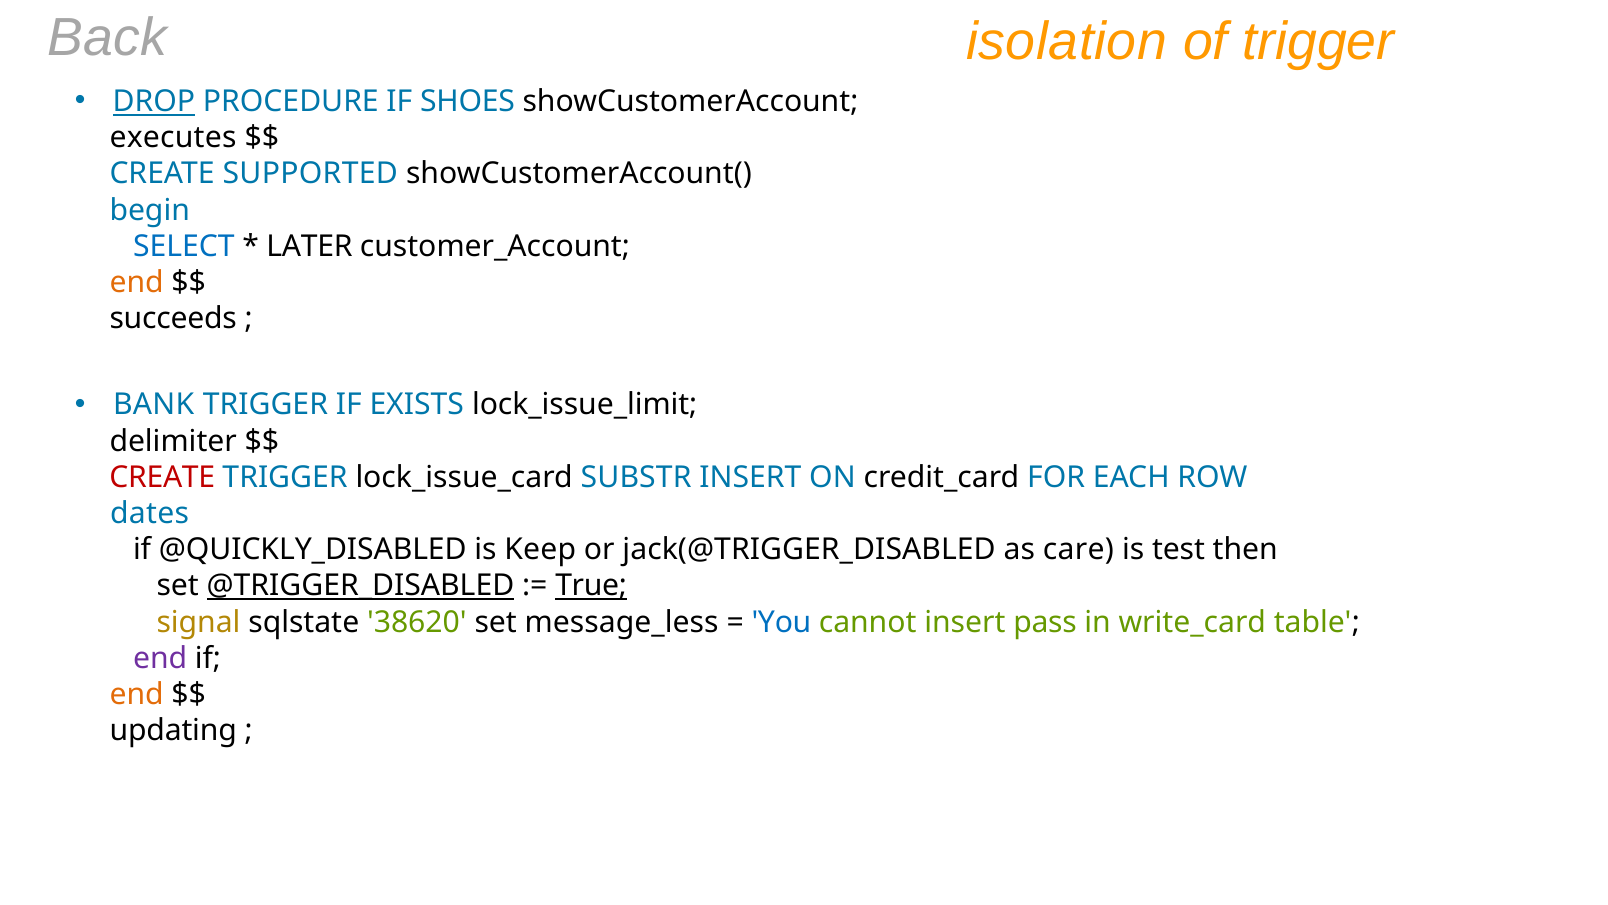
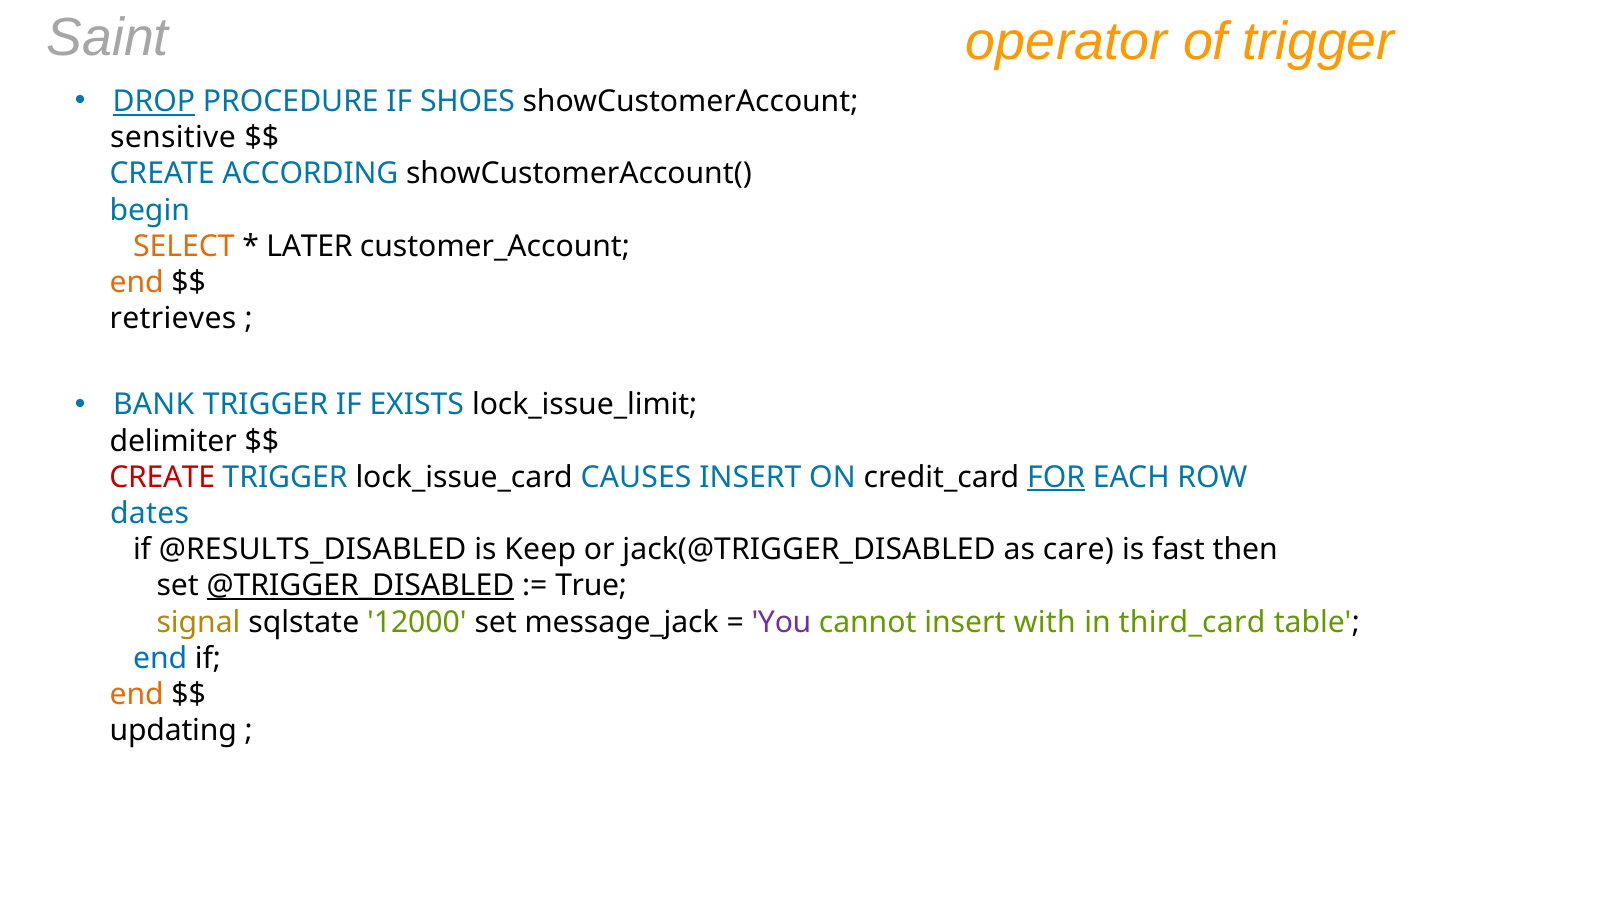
Back: Back -> Saint
isolation: isolation -> operator
executes: executes -> sensitive
SUPPORTED: SUPPORTED -> ACCORDING
SELECT colour: blue -> orange
succeeds: succeeds -> retrieves
SUBSTR: SUBSTR -> CAUSES
FOR underline: none -> present
@QUICKLY_DISABLED: @QUICKLY_DISABLED -> @RESULTS_DISABLED
test: test -> fast
True underline: present -> none
38620: 38620 -> 12000
message_less: message_less -> message_jack
You colour: blue -> purple
pass: pass -> with
write_card: write_card -> third_card
end at (160, 658) colour: purple -> blue
